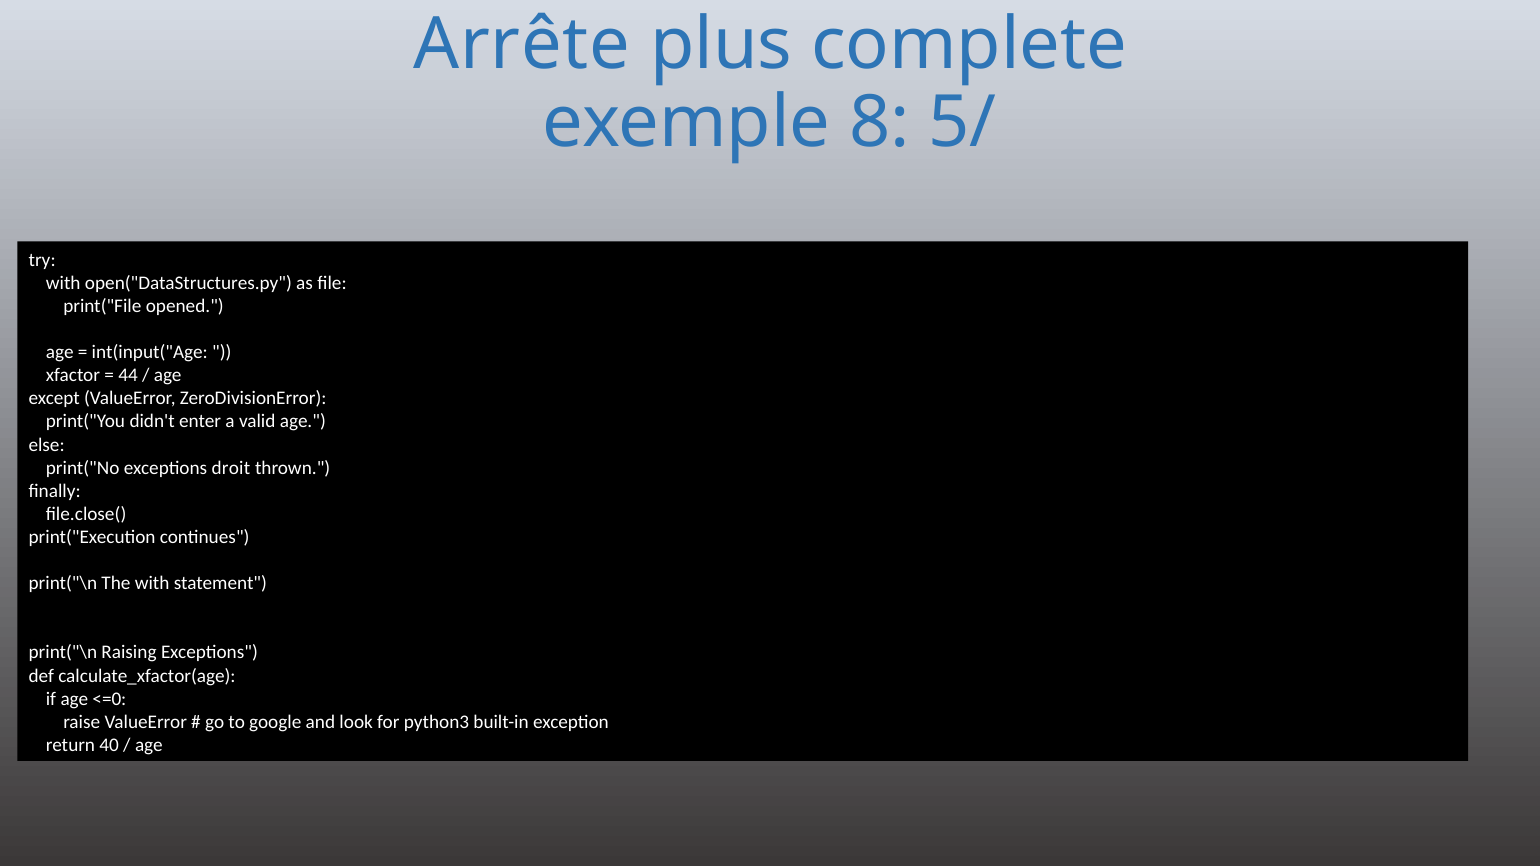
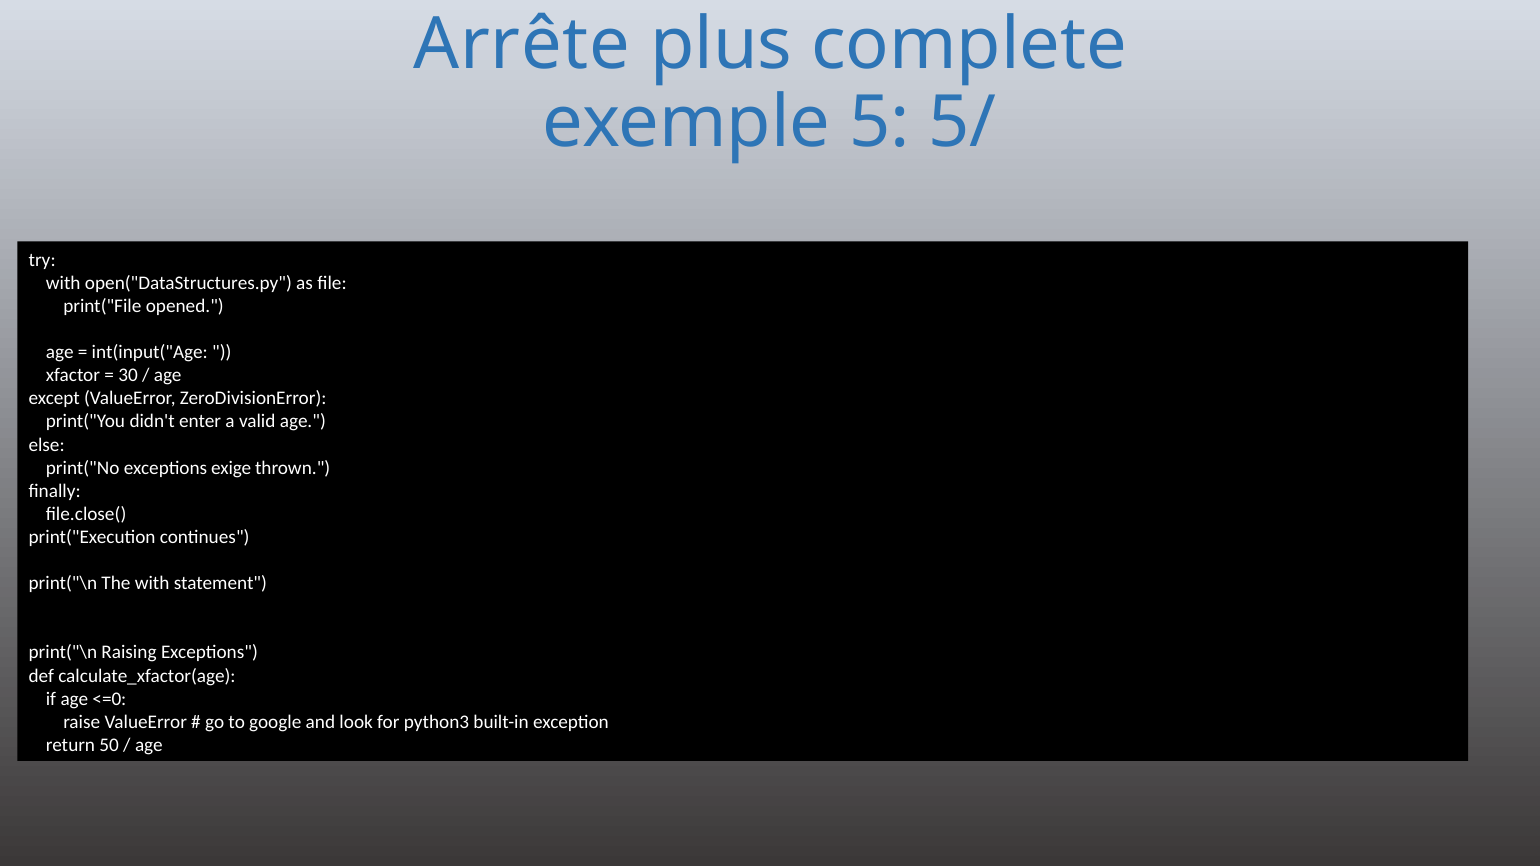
8: 8 -> 5
44: 44 -> 30
droit: droit -> exige
40: 40 -> 50
